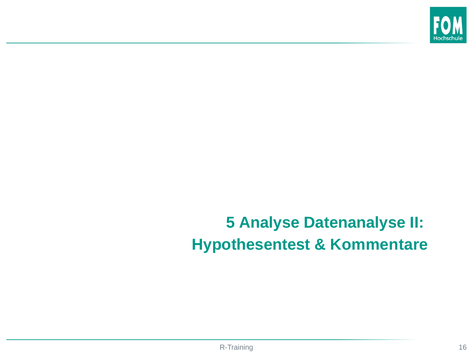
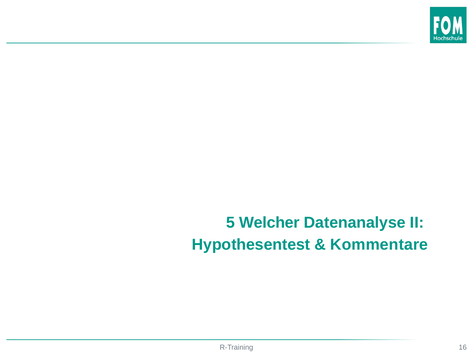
Analyse: Analyse -> Welcher
